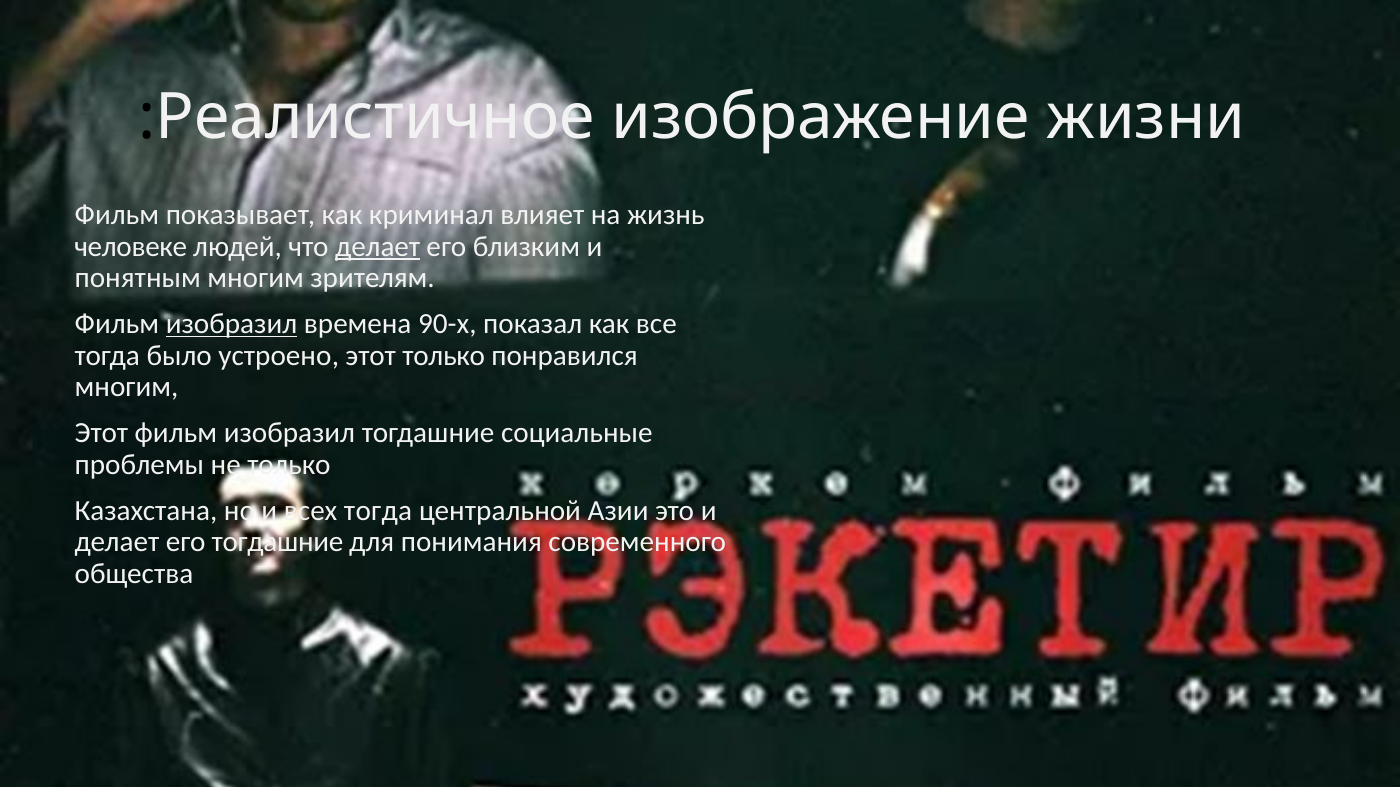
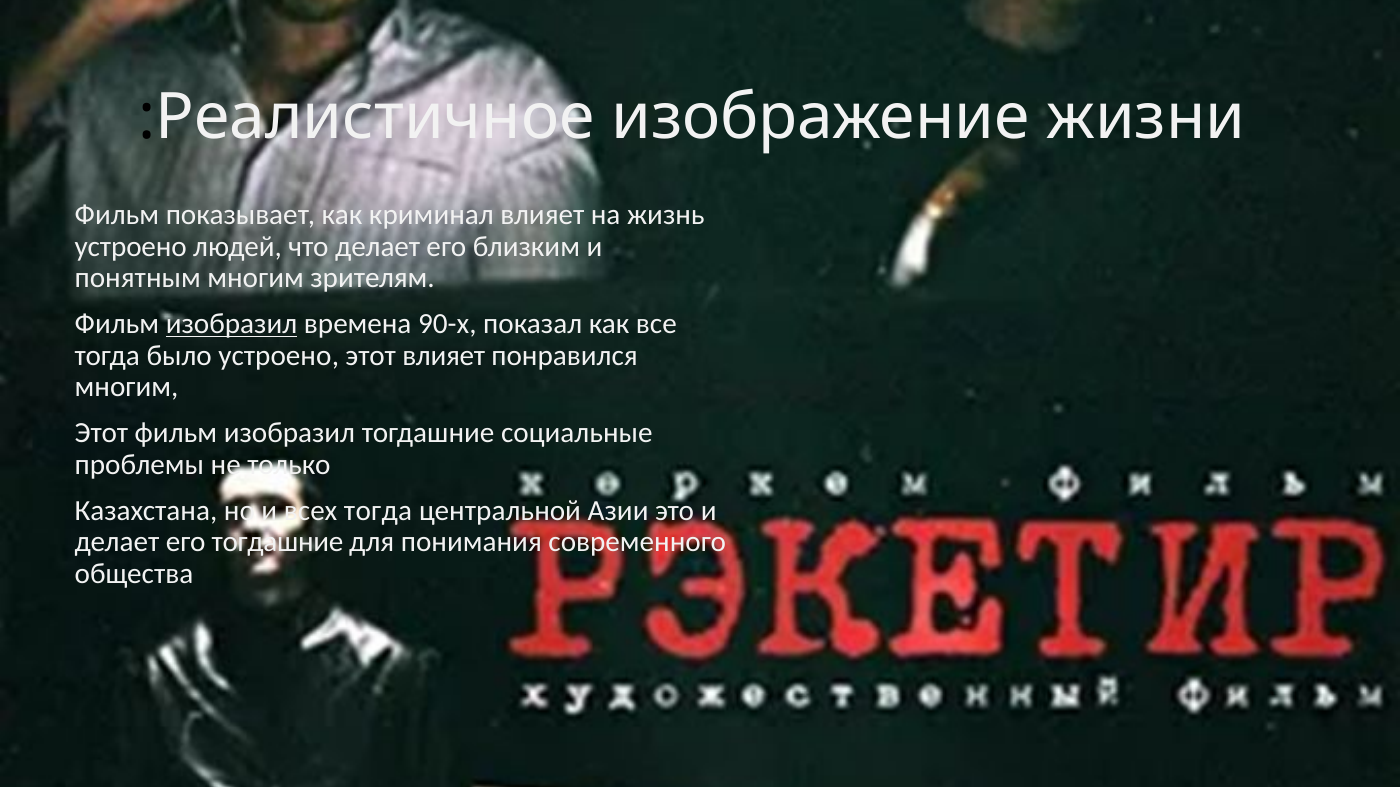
человеке at (131, 247): человеке -> устроено
делает at (378, 247) underline: present -> none
этот только: только -> влияет
